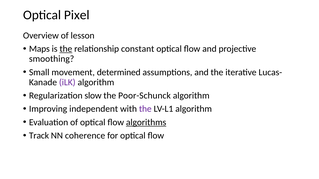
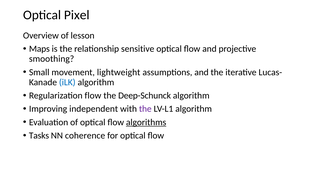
the at (66, 49) underline: present -> none
constant: constant -> sensitive
determined: determined -> lightweight
iLK colour: purple -> blue
Regularization slow: slow -> flow
Poor-Schunck: Poor-Schunck -> Deep-Schunck
Track: Track -> Tasks
